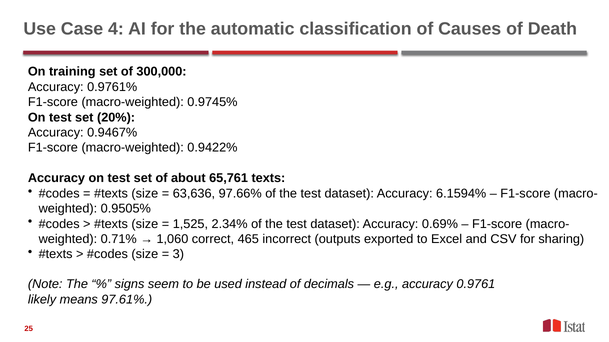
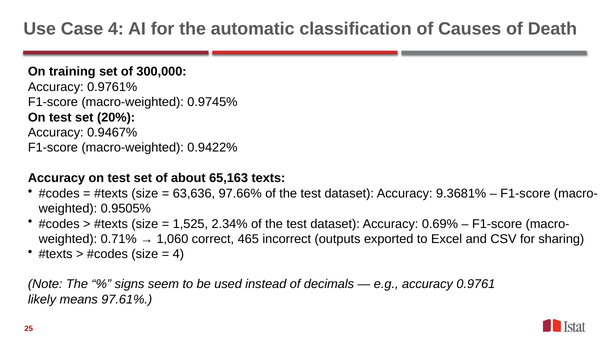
65,761: 65,761 -> 65,163
6.1594%: 6.1594% -> 9.3681%
3 at (178, 255): 3 -> 4
